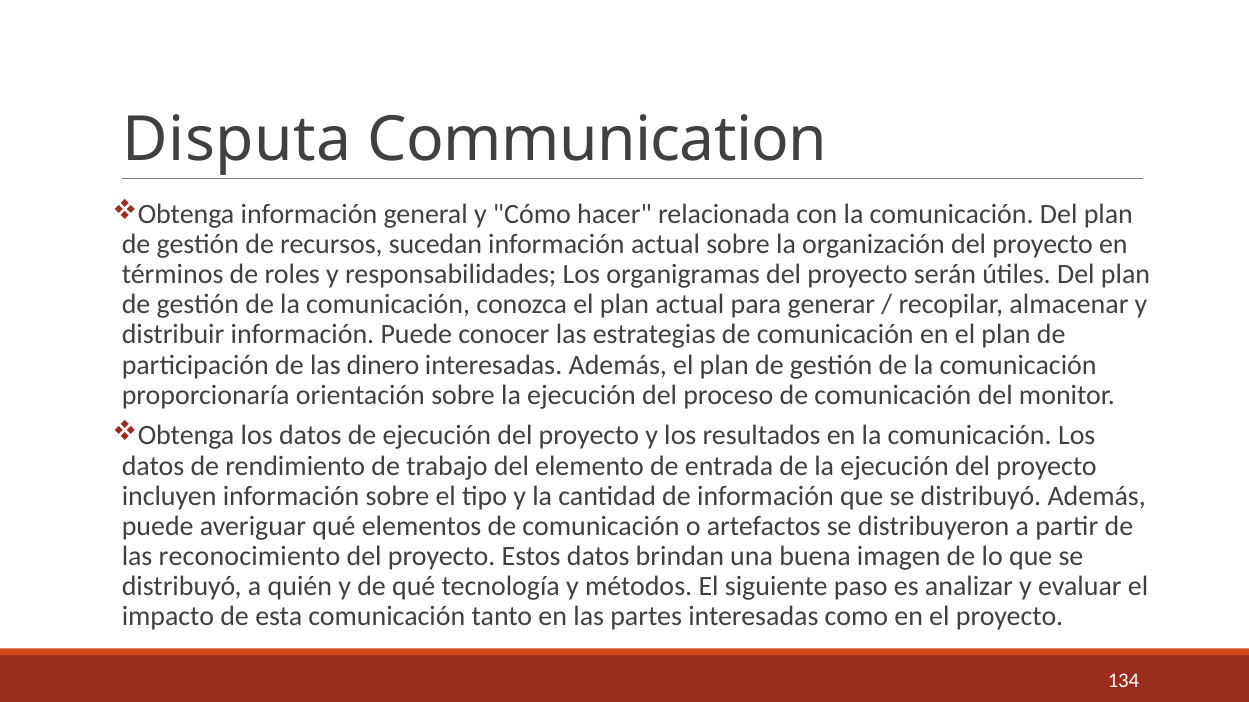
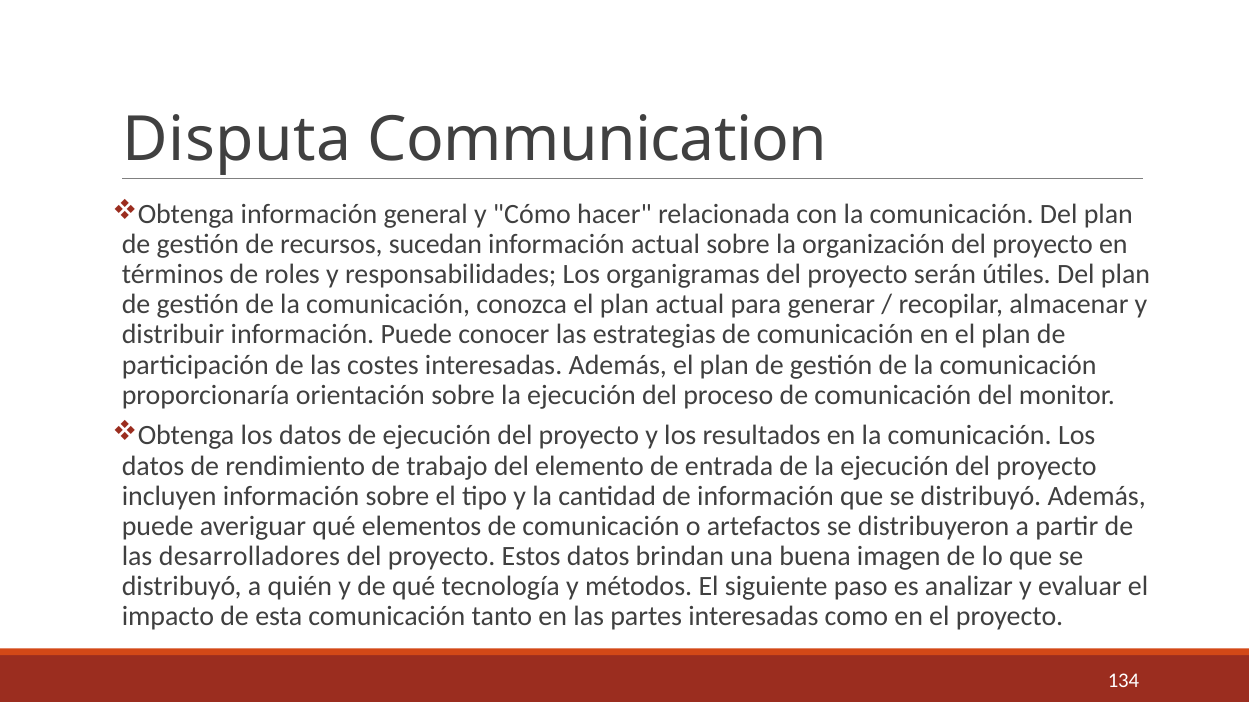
dinero: dinero -> costes
reconocimiento: reconocimiento -> desarrolladores
